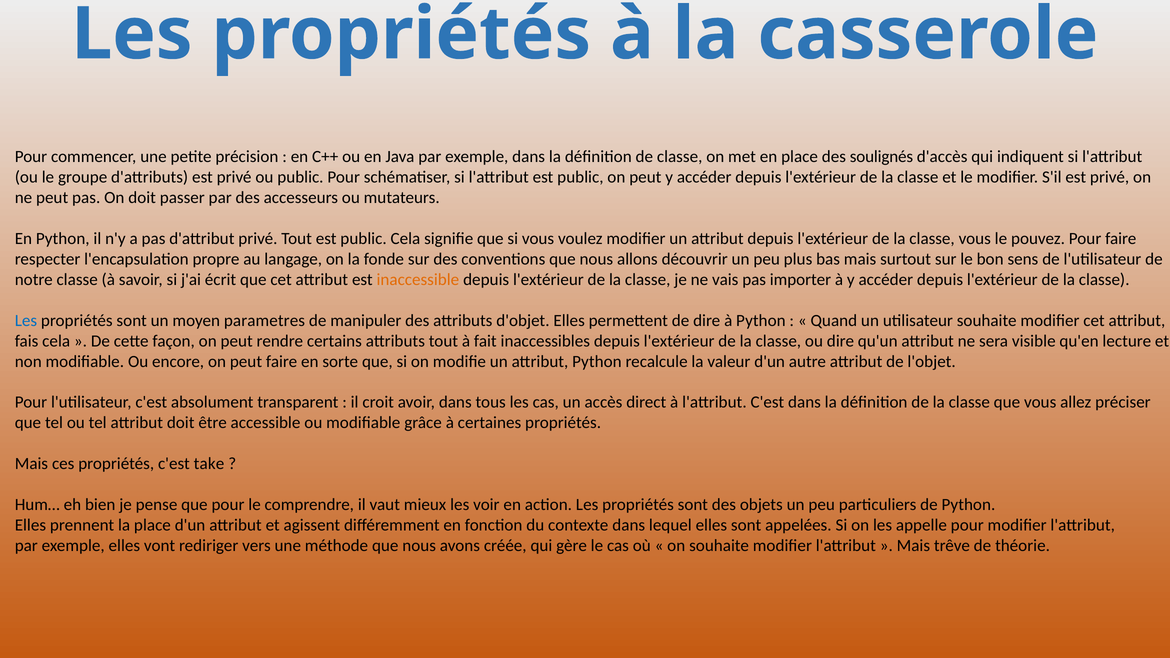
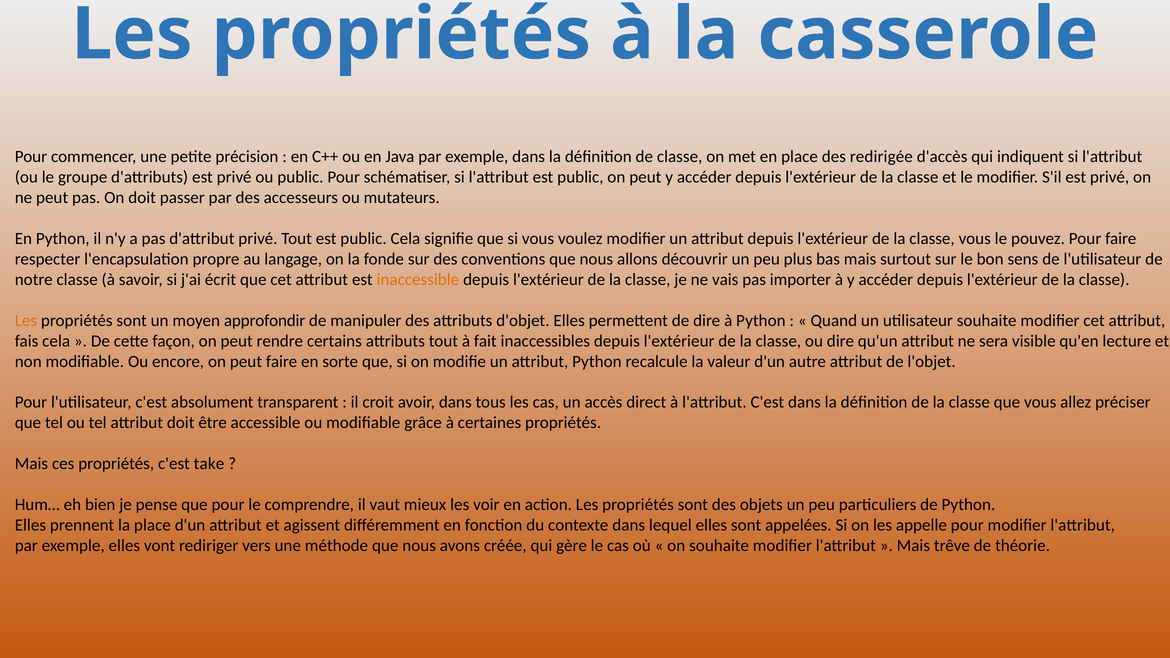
soulignés: soulignés -> redirigée
Les at (26, 320) colour: blue -> orange
parametres: parametres -> approfondir
